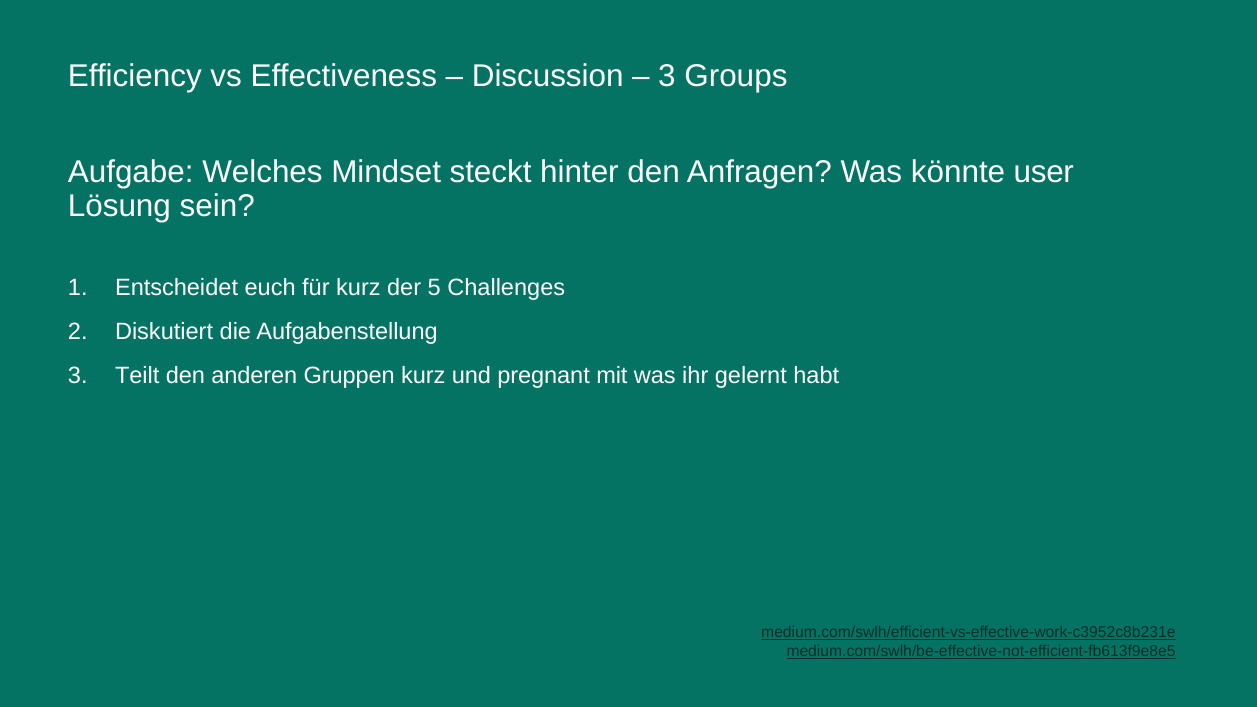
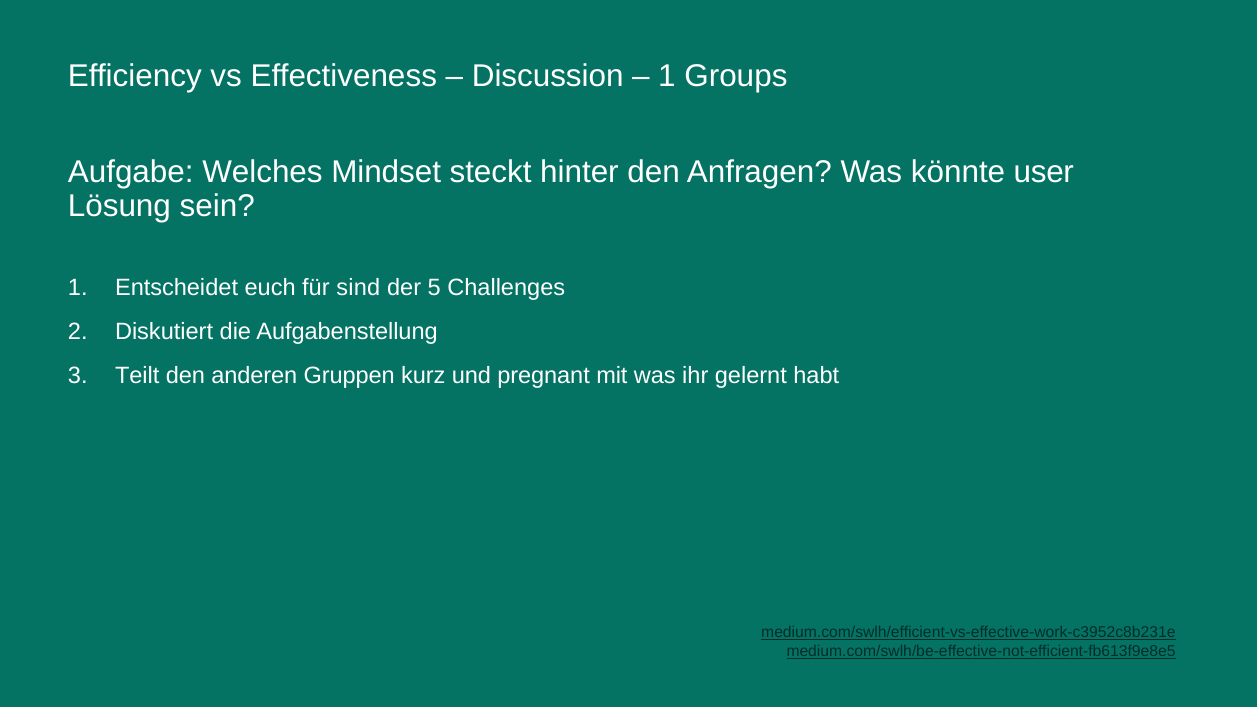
3 at (667, 76): 3 -> 1
für kurz: kurz -> sind
